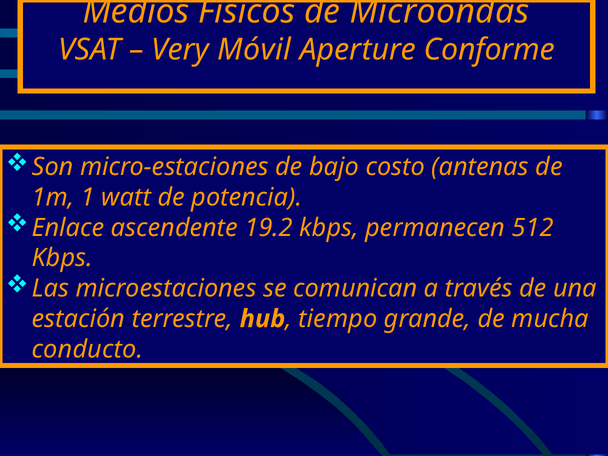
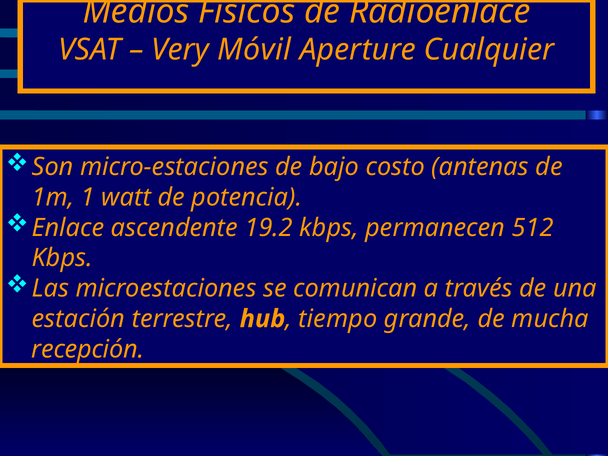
Microondas: Microondas -> Radioenlace
Conforme: Conforme -> Cualquier
conducto: conducto -> recepción
